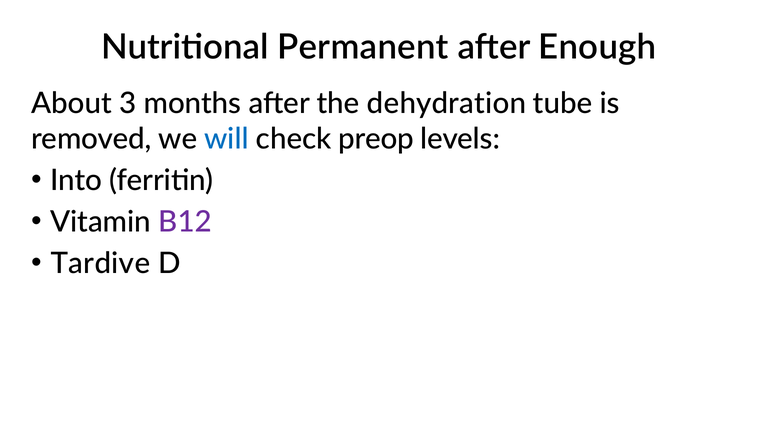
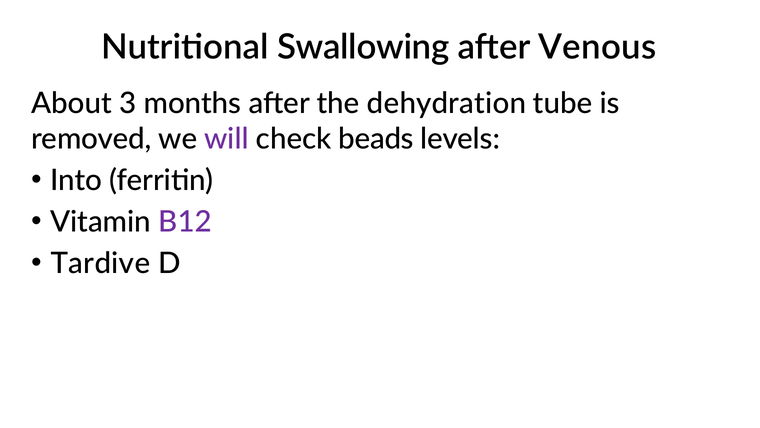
Permanent: Permanent -> Swallowing
Enough: Enough -> Venous
will colour: blue -> purple
preop: preop -> beads
